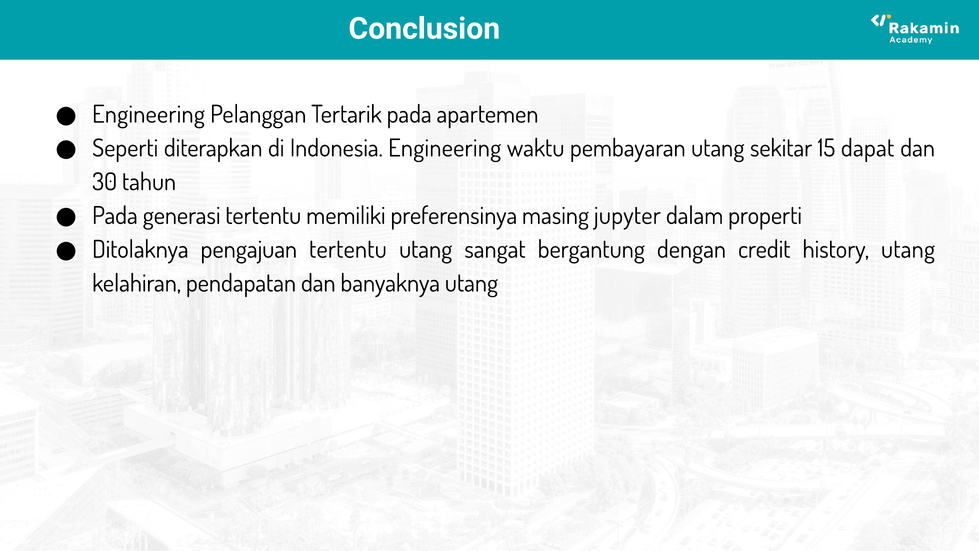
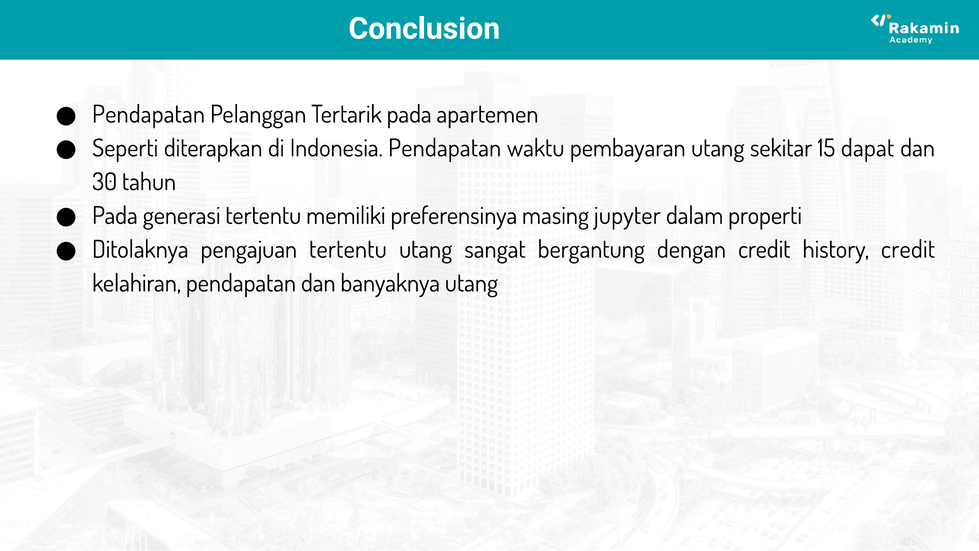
Engineering at (149, 114): Engineering -> Pendapatan
Indonesia Engineering: Engineering -> Pendapatan
history utang: utang -> credit
